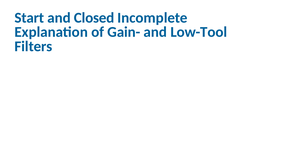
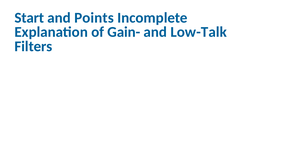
Closed: Closed -> Points
Low-Tool: Low-Tool -> Low-Talk
